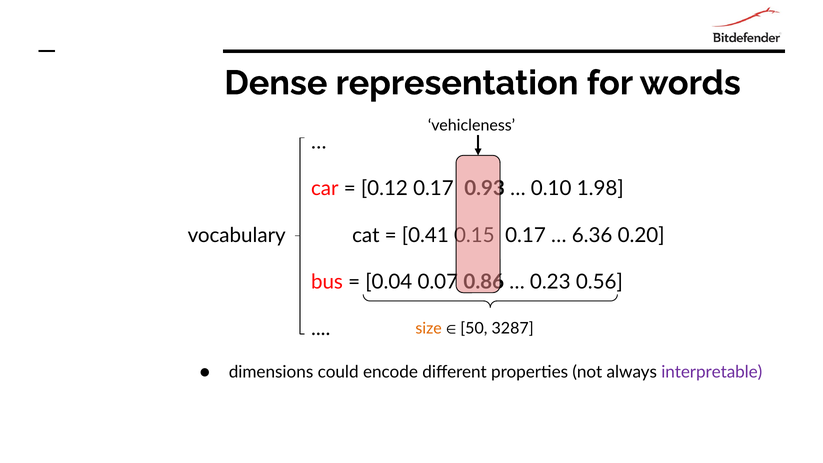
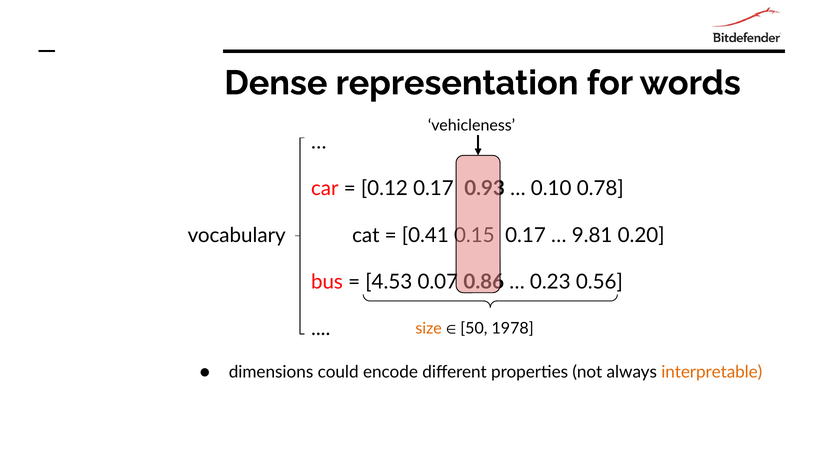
1.98: 1.98 -> 0.78
6.36: 6.36 -> 9.81
0.04: 0.04 -> 4.53
3287: 3287 -> 1978
interpretable colour: purple -> orange
